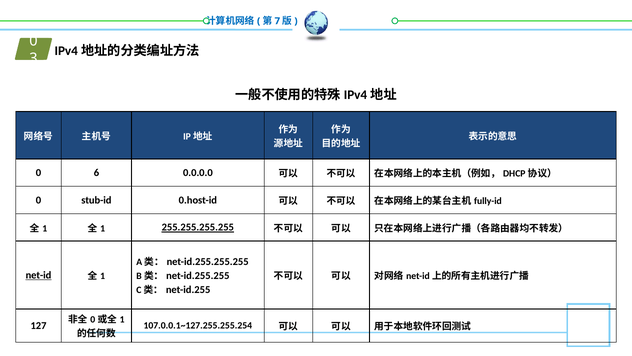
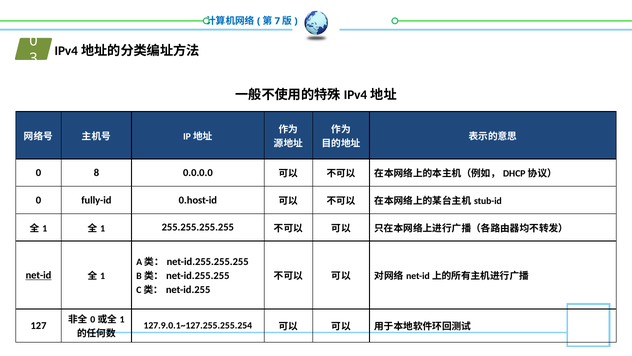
6: 6 -> 8
stub-id: stub-id -> fully-id
fully-id: fully-id -> stub-id
255.255.255.255 underline: present -> none
107.0.0.1~127.255.255.254: 107.0.0.1~127.255.255.254 -> 127.9.0.1~127.255.255.254
